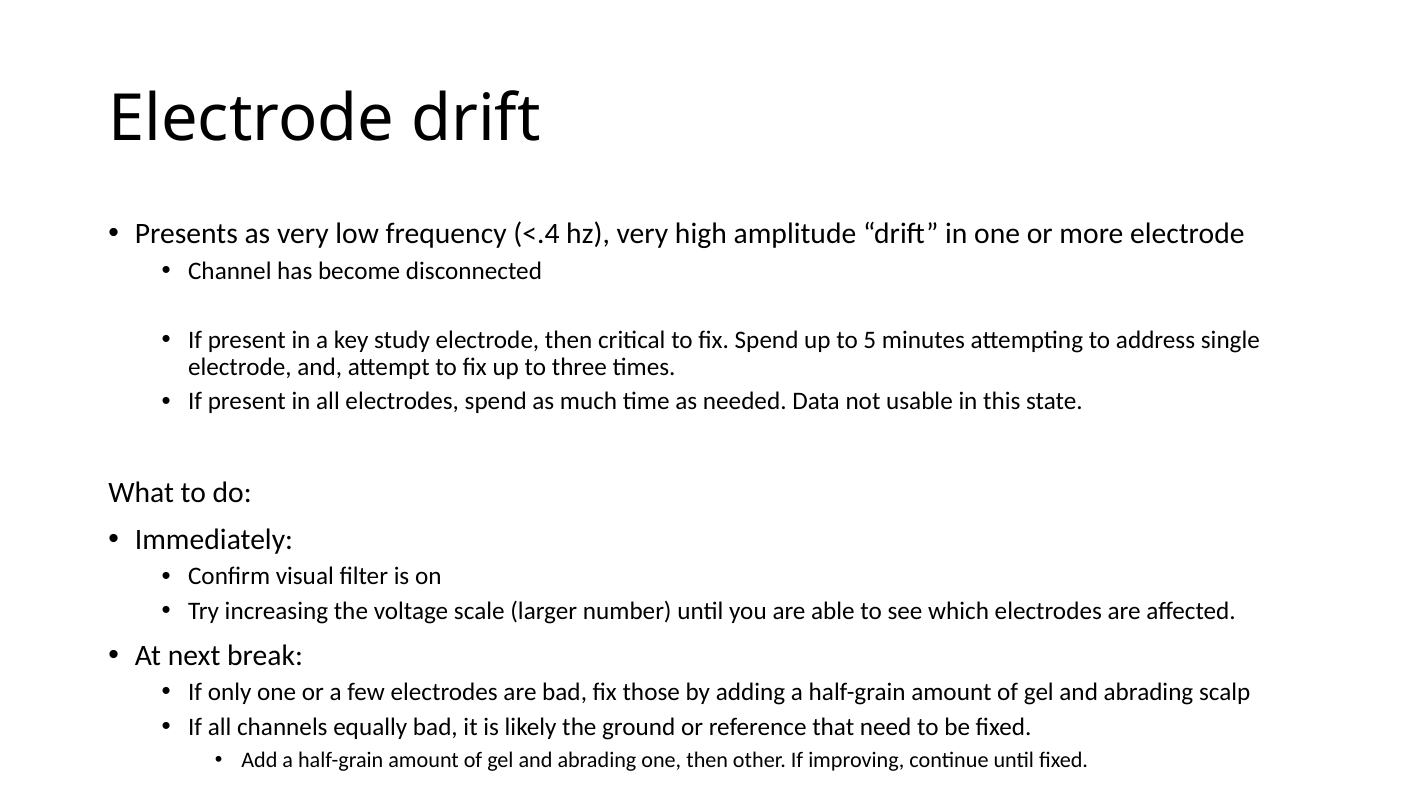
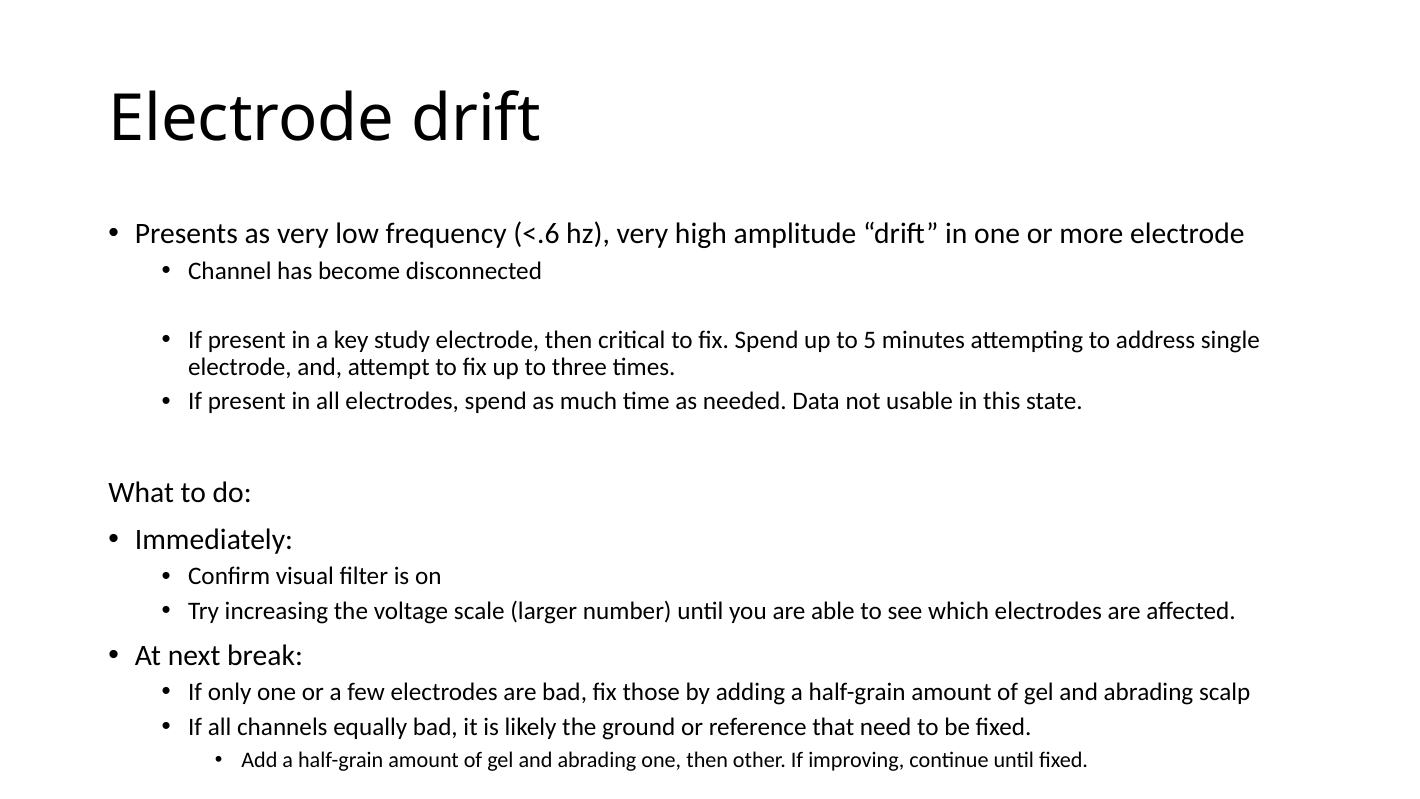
<.4: <.4 -> <.6
